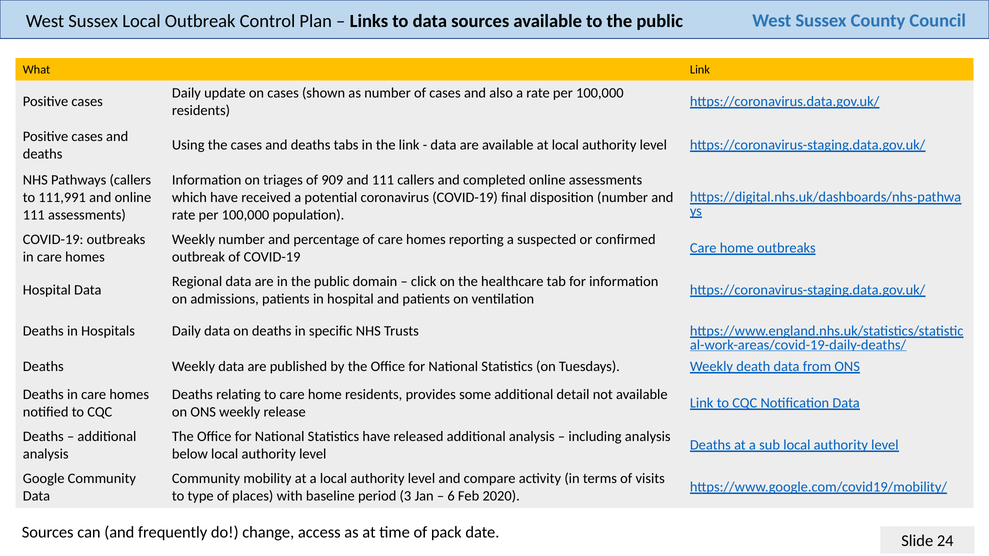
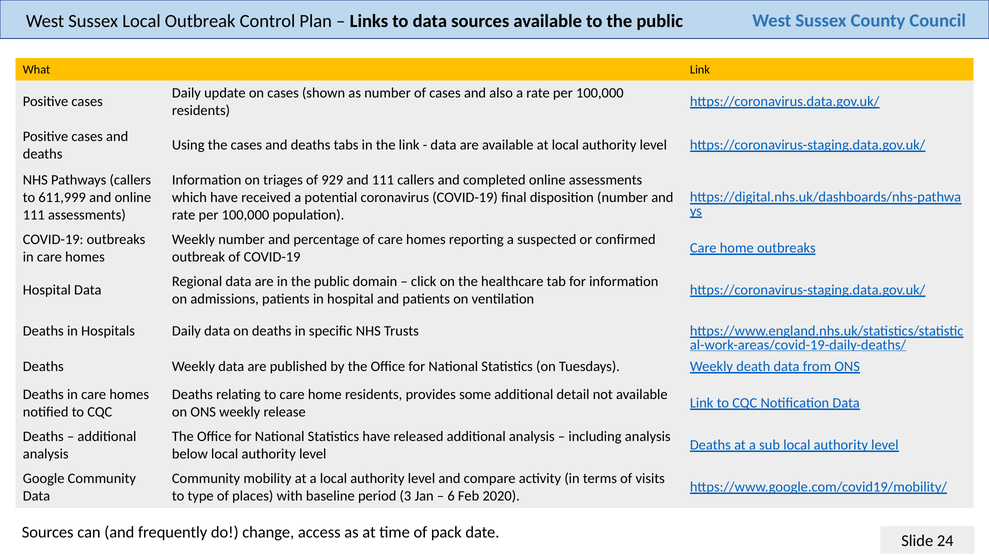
909: 909 -> 929
111,991: 111,991 -> 611,999
